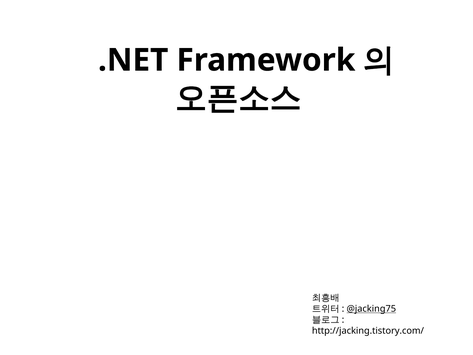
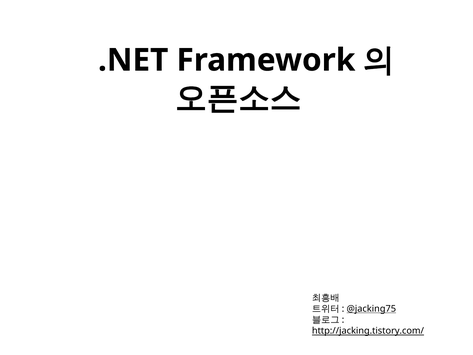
http://jacking.tistory.com/ underline: none -> present
